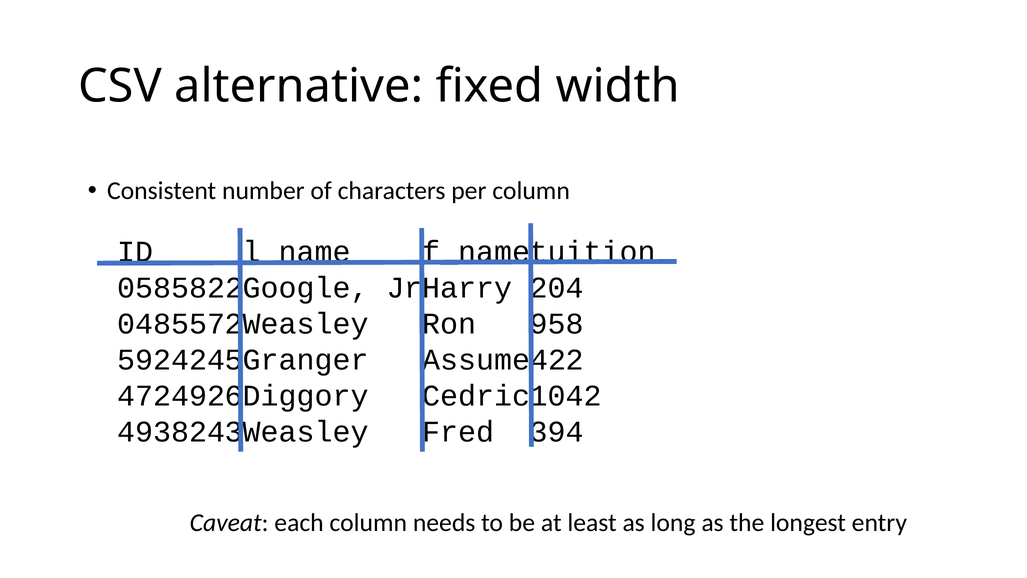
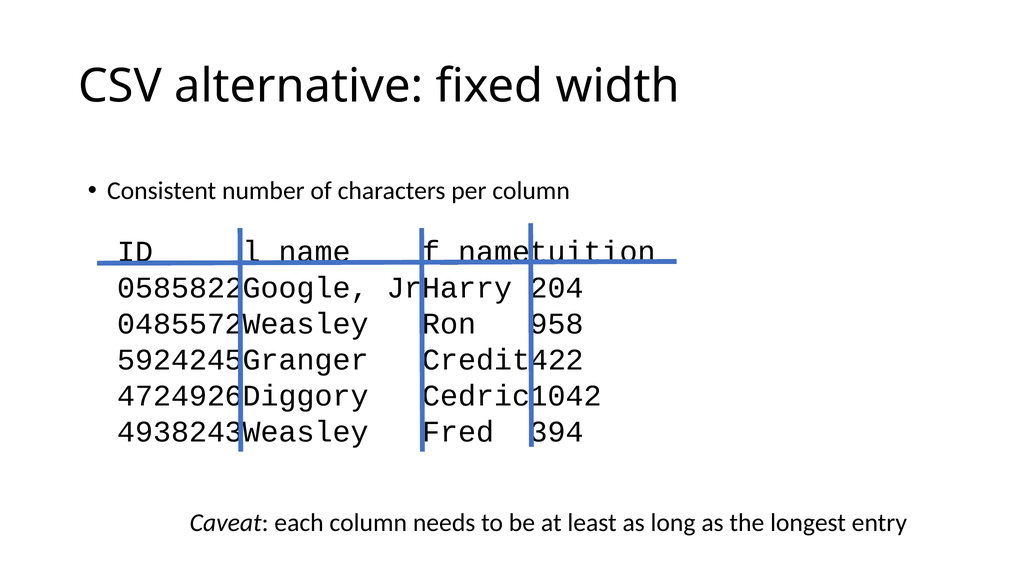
Assume422: Assume422 -> Credit422
